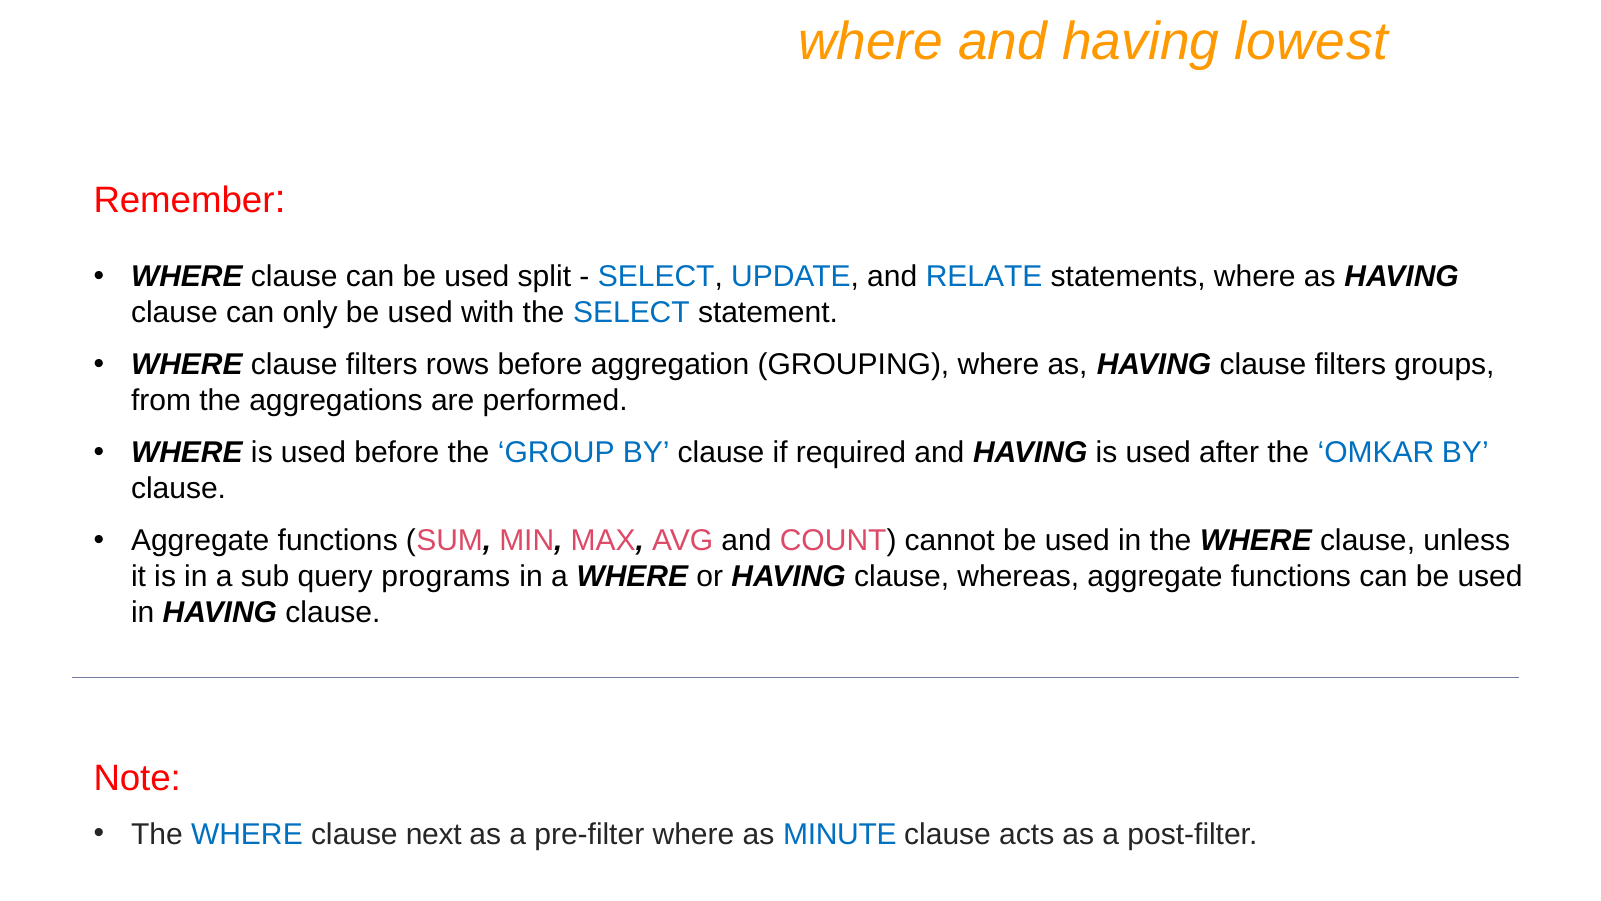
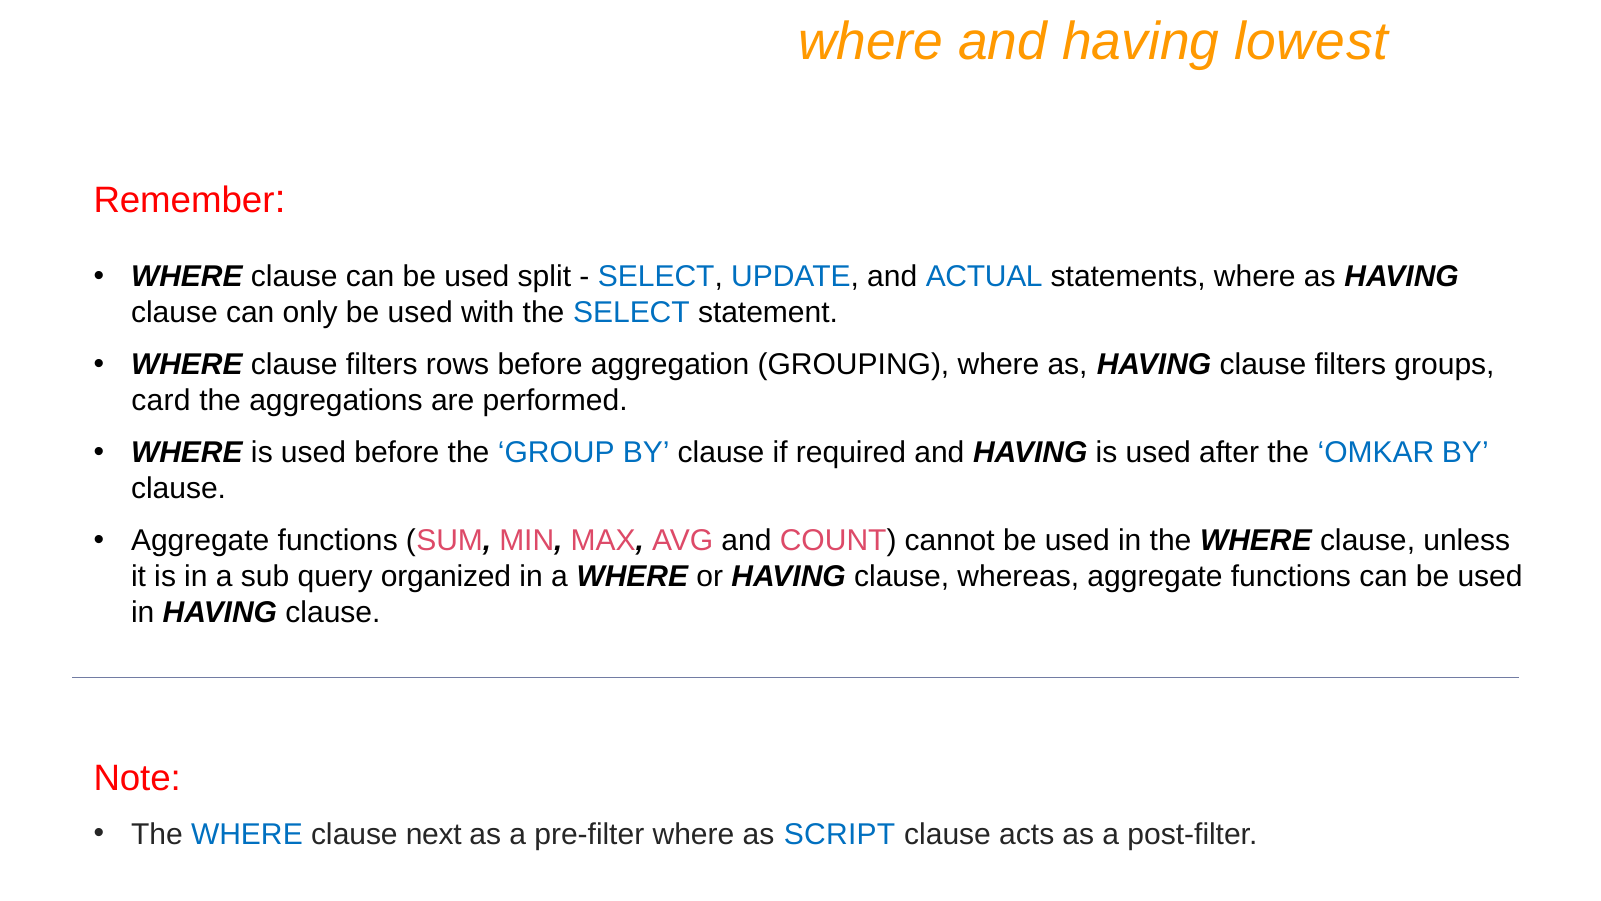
RELATE: RELATE -> ACTUAL
from: from -> card
programs: programs -> organized
MINUTE: MINUTE -> SCRIPT
